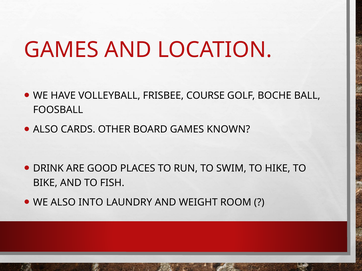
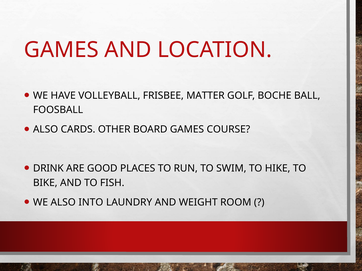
COURSE: COURSE -> MATTER
KNOWN: KNOWN -> COURSE
